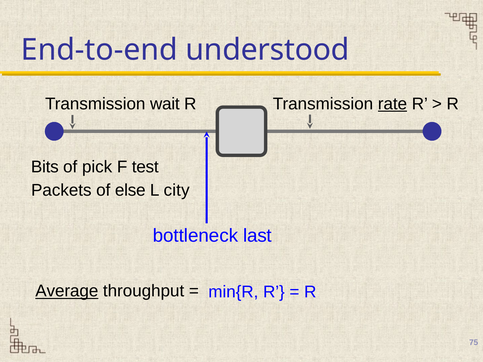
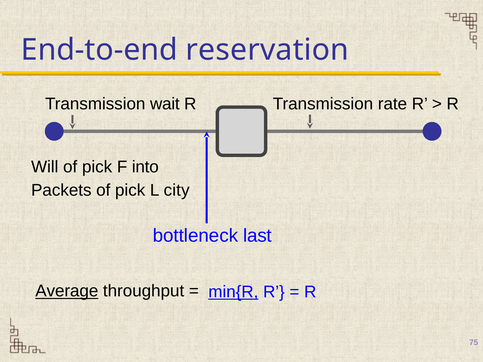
understood: understood -> reservation
rate underline: present -> none
Bits: Bits -> Will
test: test -> into
Packets of else: else -> pick
min{R underline: none -> present
